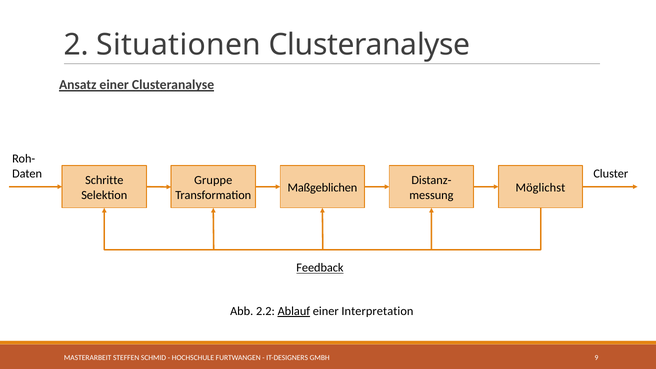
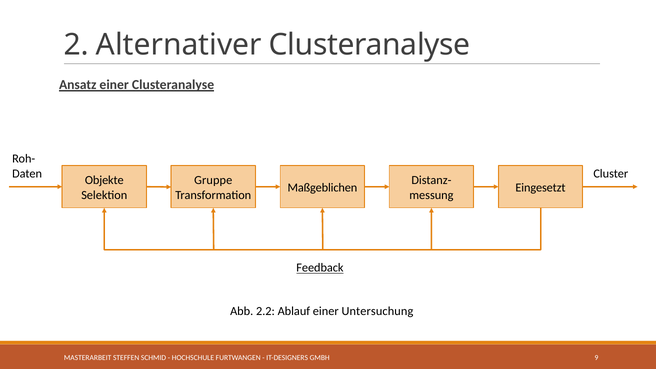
Situationen: Situationen -> Alternativer
Schritte: Schritte -> Objekte
Möglichst: Möglichst -> Eingesetzt
Ablauf underline: present -> none
Interpretation: Interpretation -> Untersuchung
